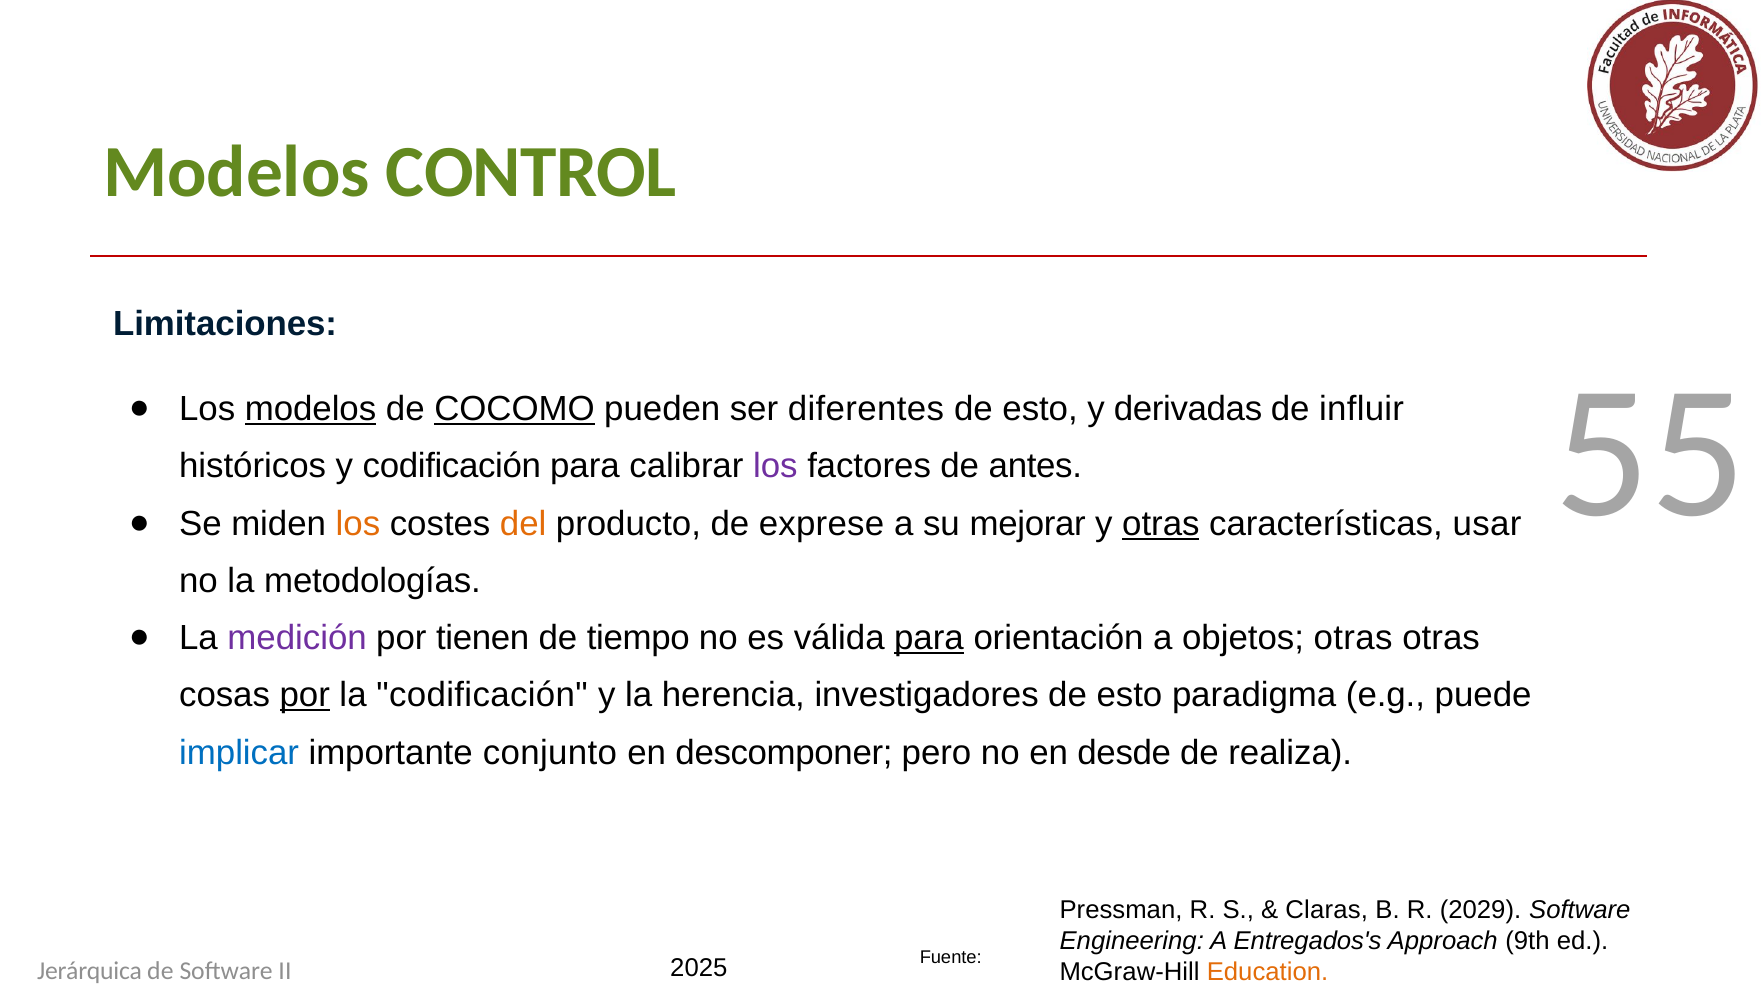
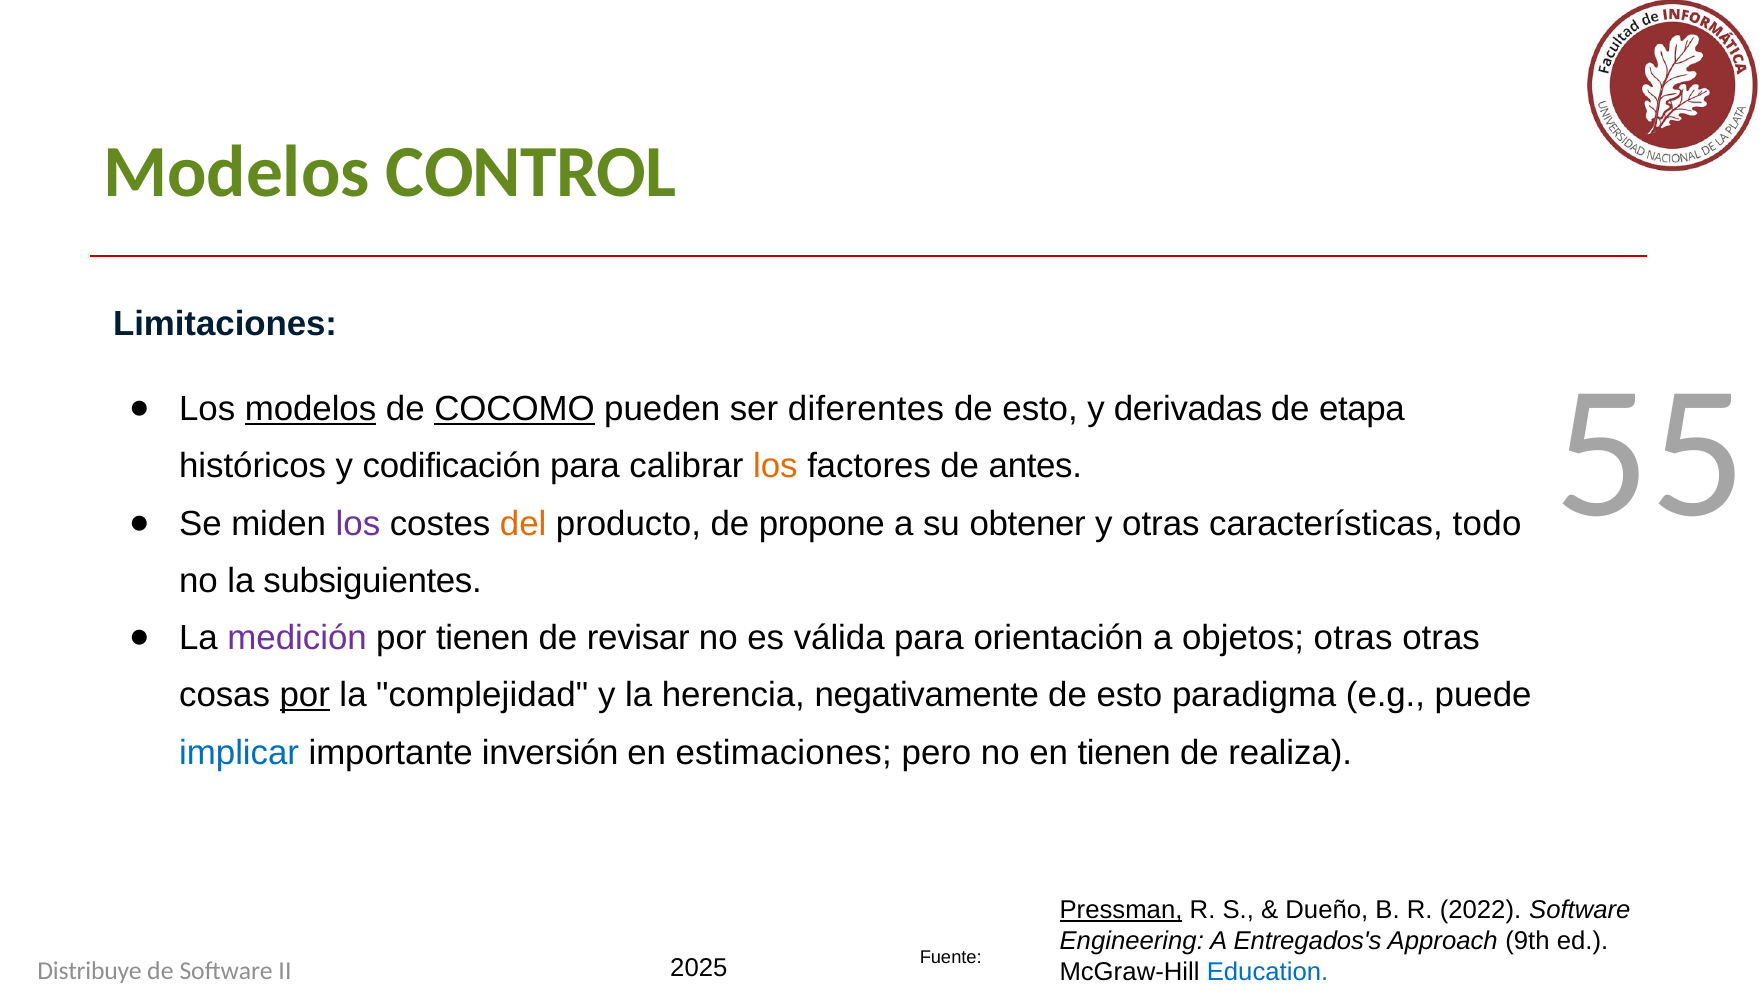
influir: influir -> etapa
los at (775, 466) colour: purple -> orange
los at (358, 524) colour: orange -> purple
exprese: exprese -> propone
mejorar: mejorar -> obtener
otras at (1161, 524) underline: present -> none
usar: usar -> todo
metodologías: metodologías -> subsiguientes
tiempo: tiempo -> revisar
para at (929, 638) underline: present -> none
la codificación: codificación -> complejidad
investigadores: investigadores -> negativamente
conjunto: conjunto -> inversión
descomponer: descomponer -> estimaciones
en desde: desde -> tienen
Pressman underline: none -> present
Claras: Claras -> Dueño
2029: 2029 -> 2022
Education colour: orange -> blue
Jerárquica: Jerárquica -> Distribuye
